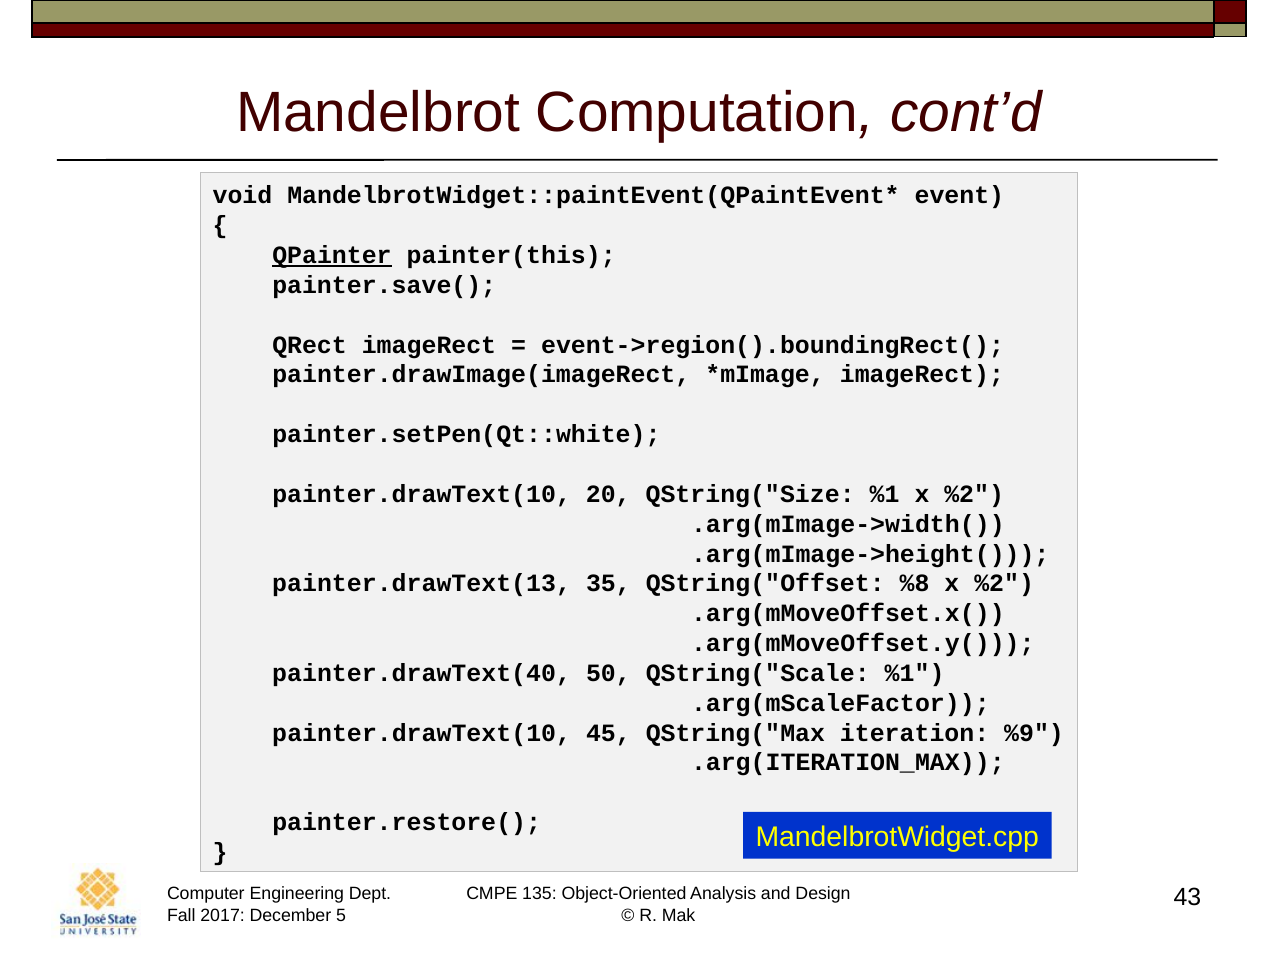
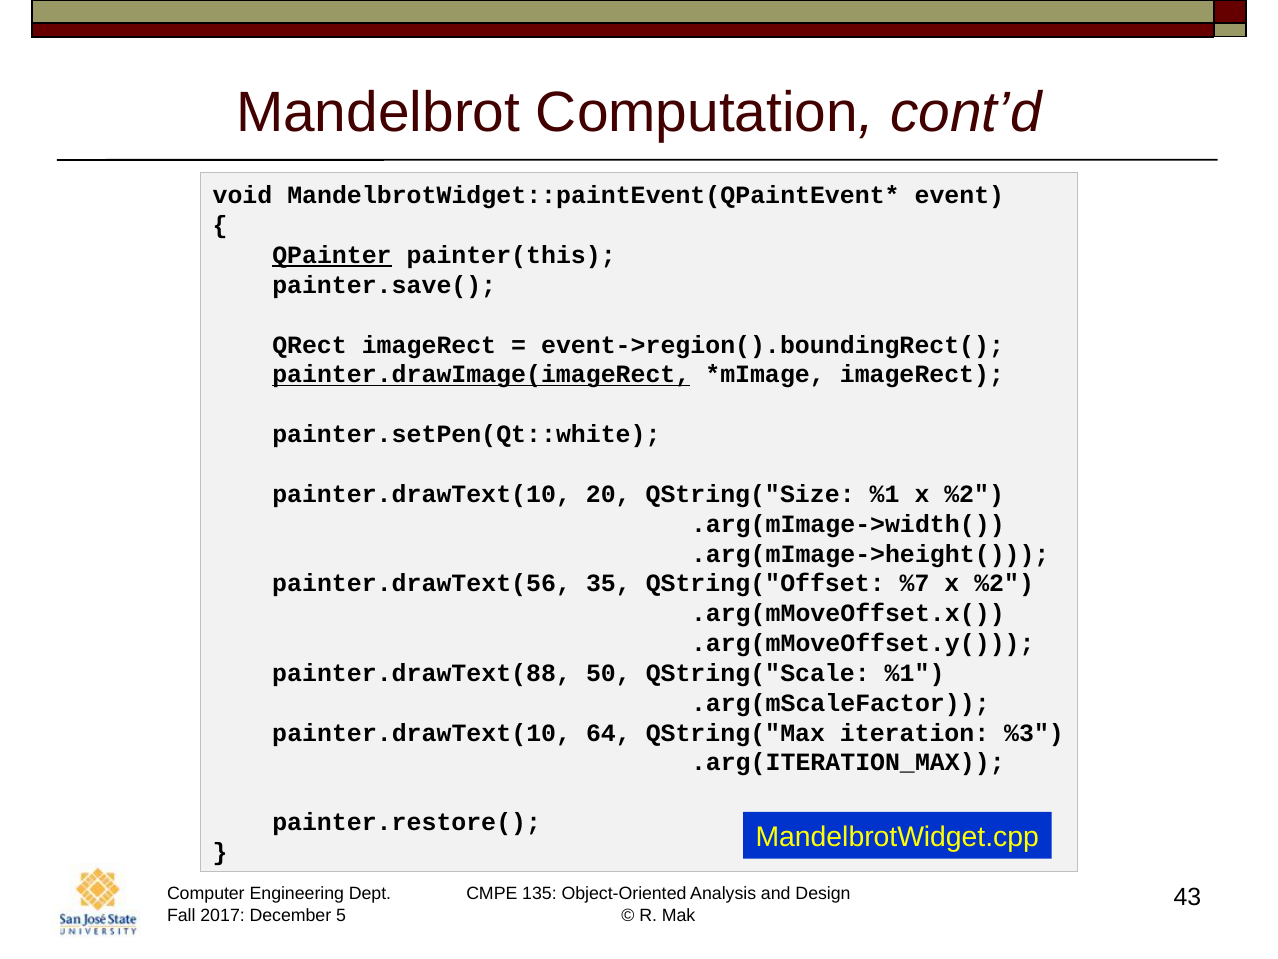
painter.drawImage(imageRect underline: none -> present
painter.drawText(13: painter.drawText(13 -> painter.drawText(56
%8: %8 -> %7
painter.drawText(40: painter.drawText(40 -> painter.drawText(88
45: 45 -> 64
%9: %9 -> %3
